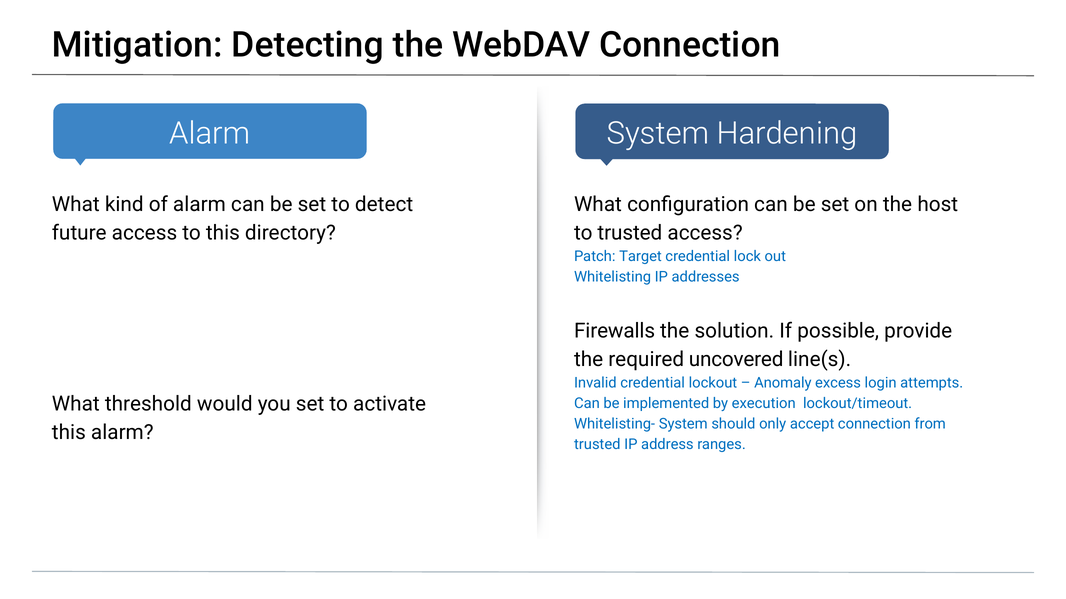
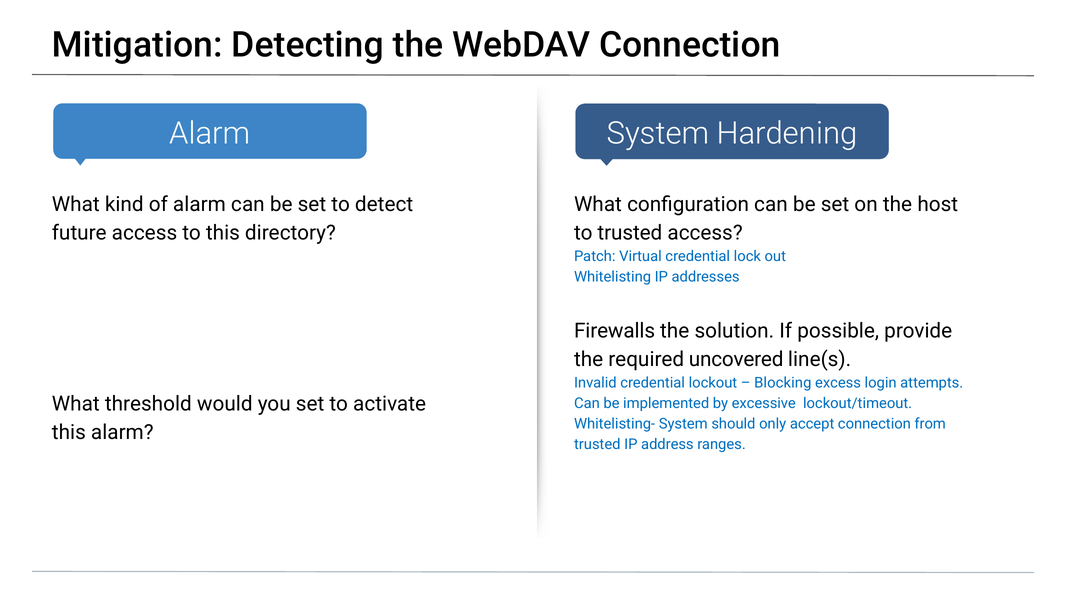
Target: Target -> Virtual
Anomaly: Anomaly -> Blocking
execution: execution -> excessive
